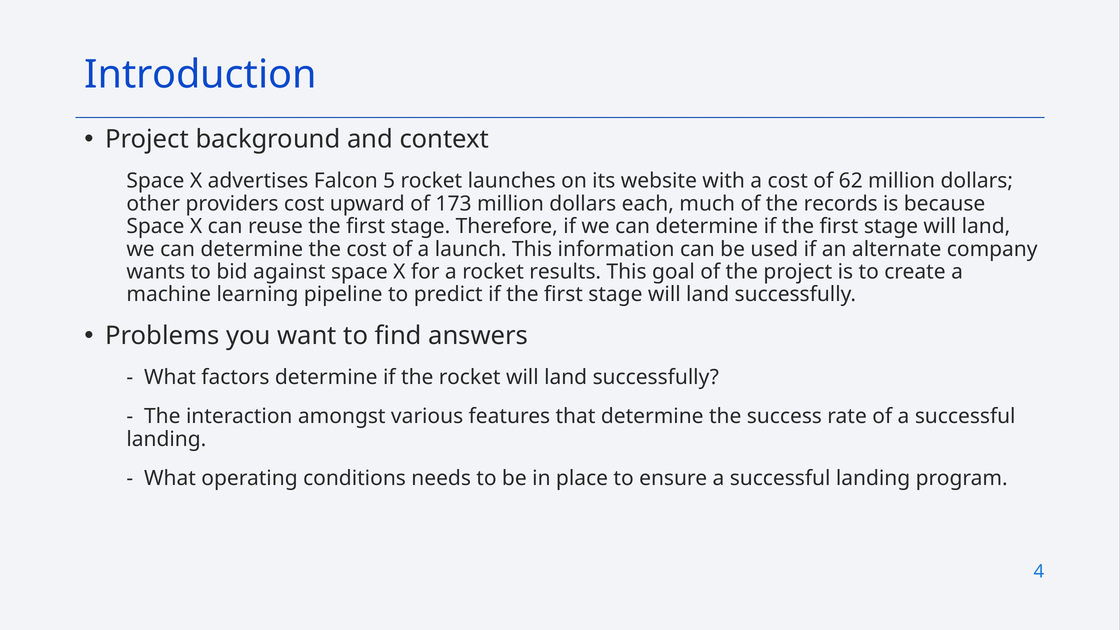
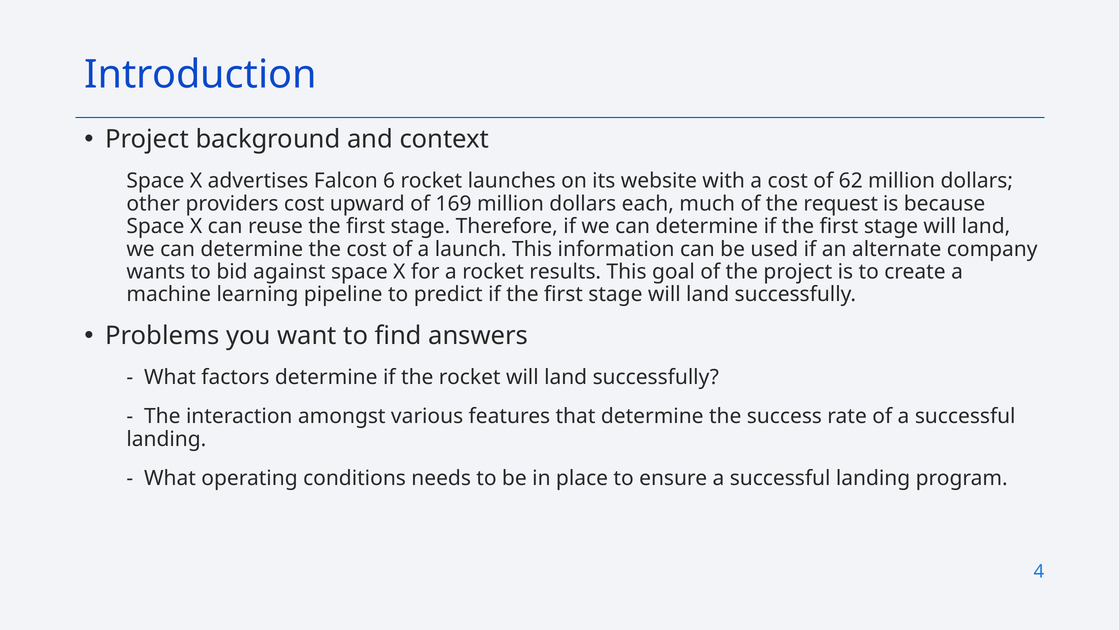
5: 5 -> 6
173: 173 -> 169
records: records -> request
